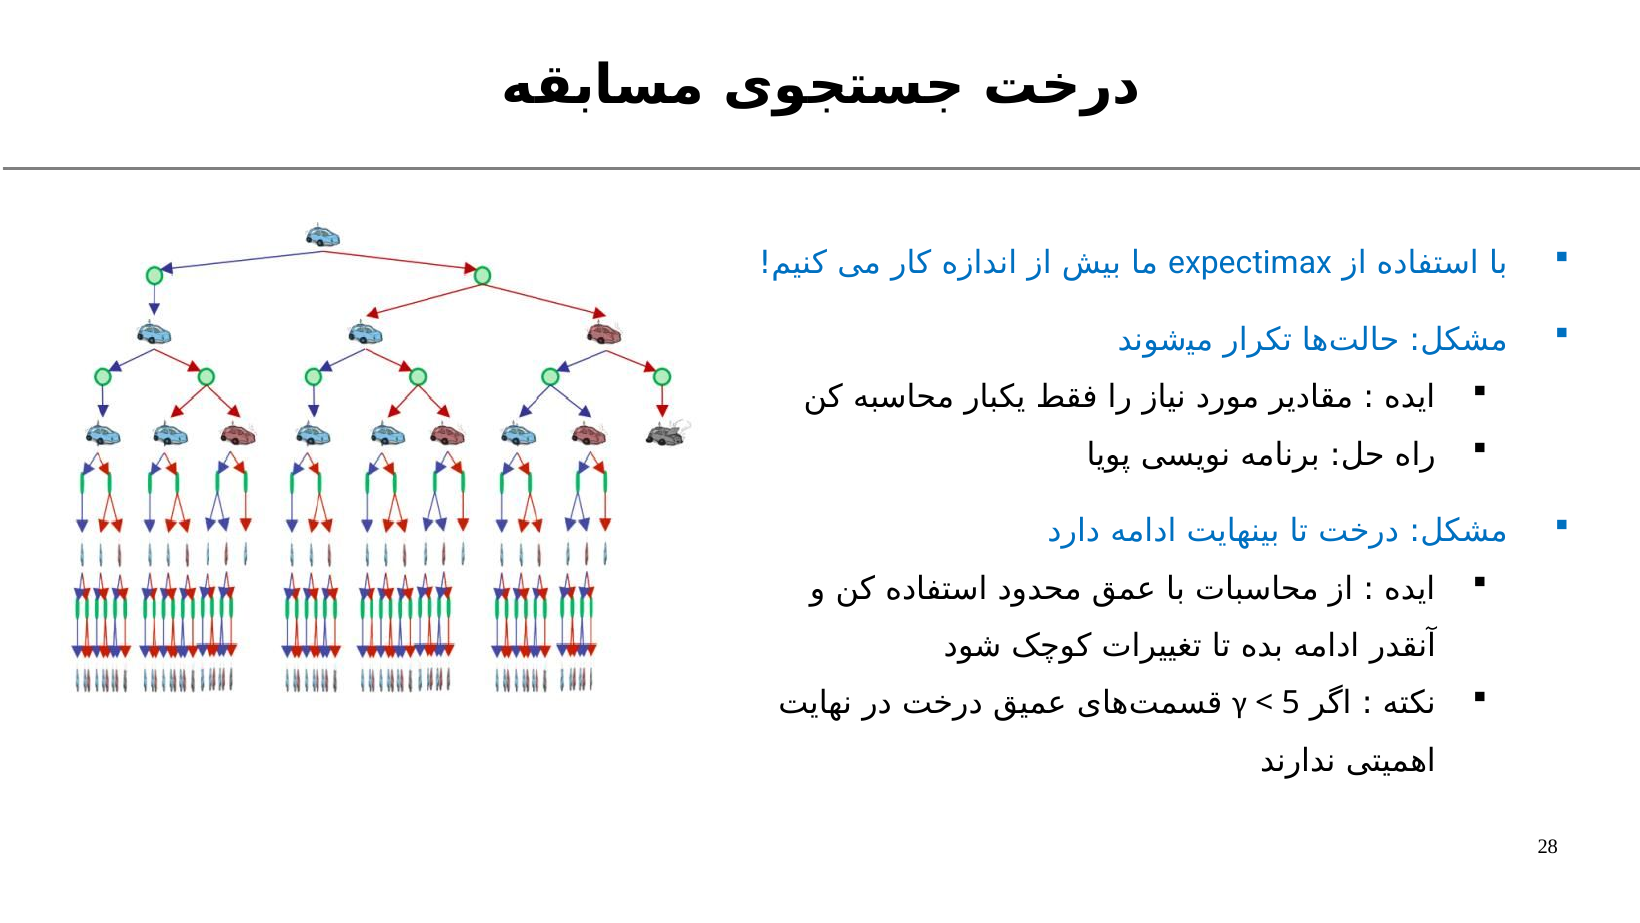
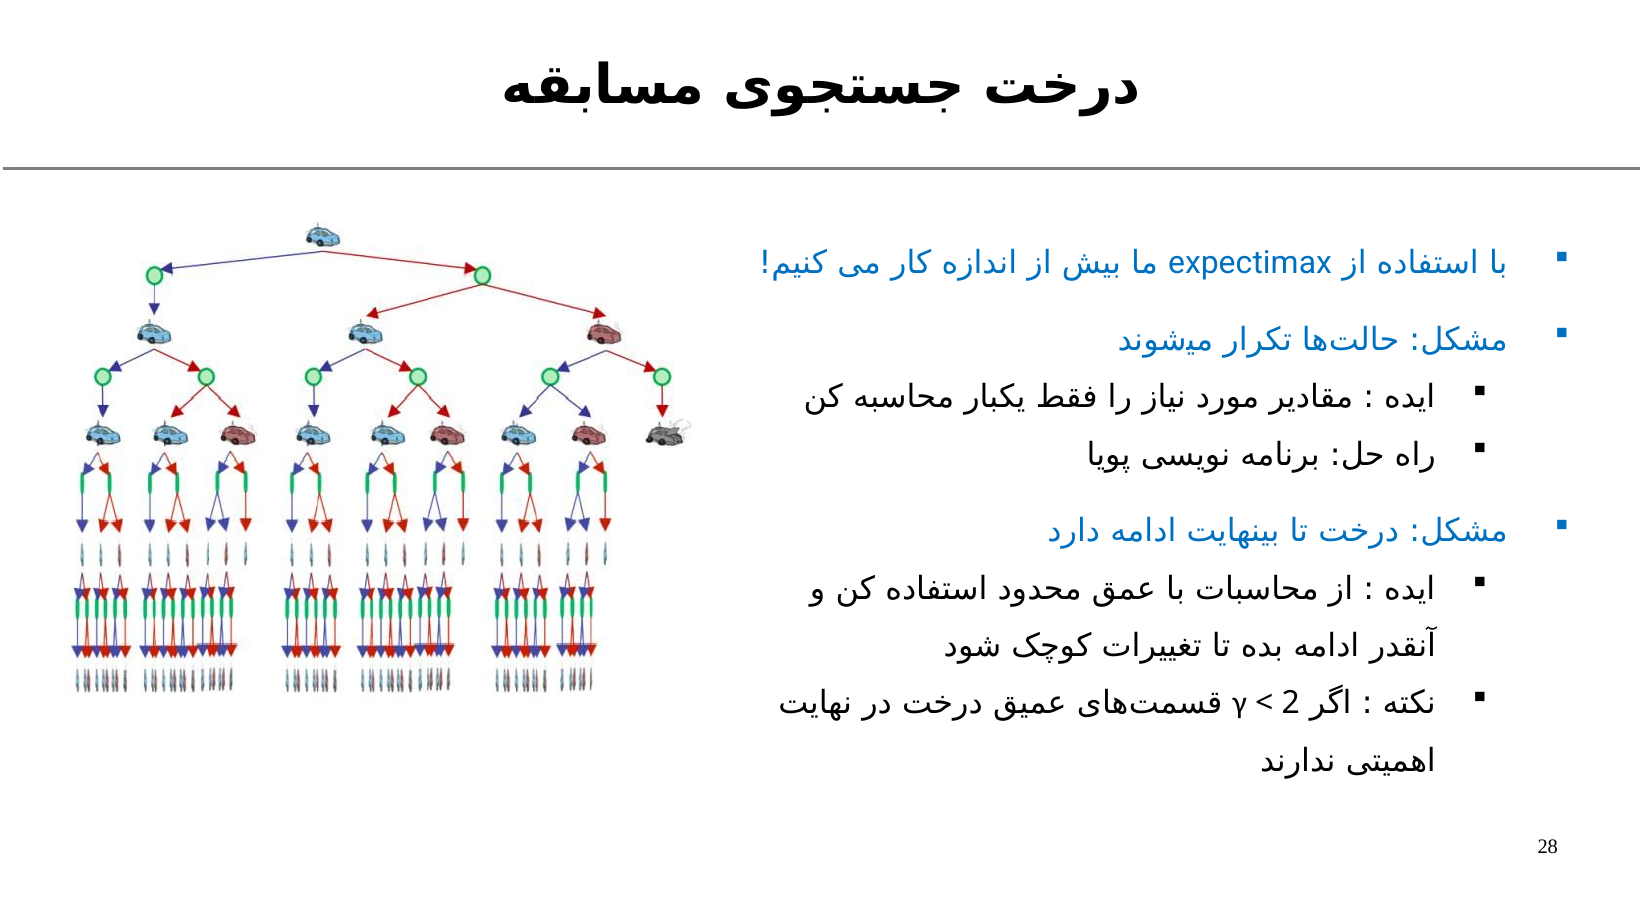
5: 5 -> 2
